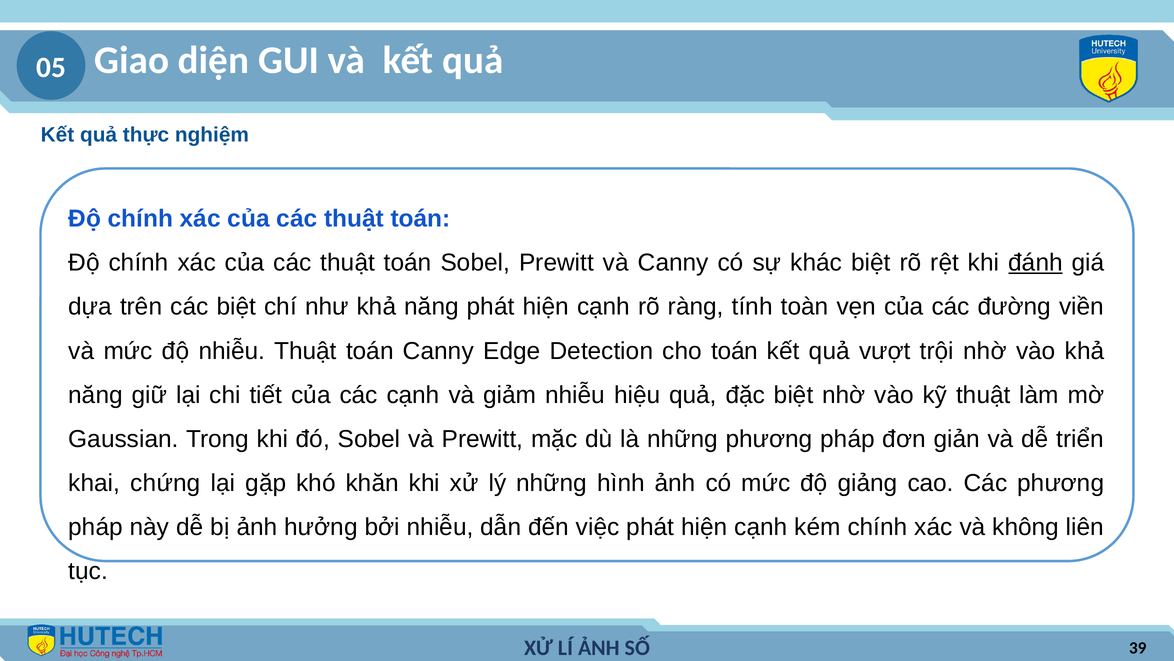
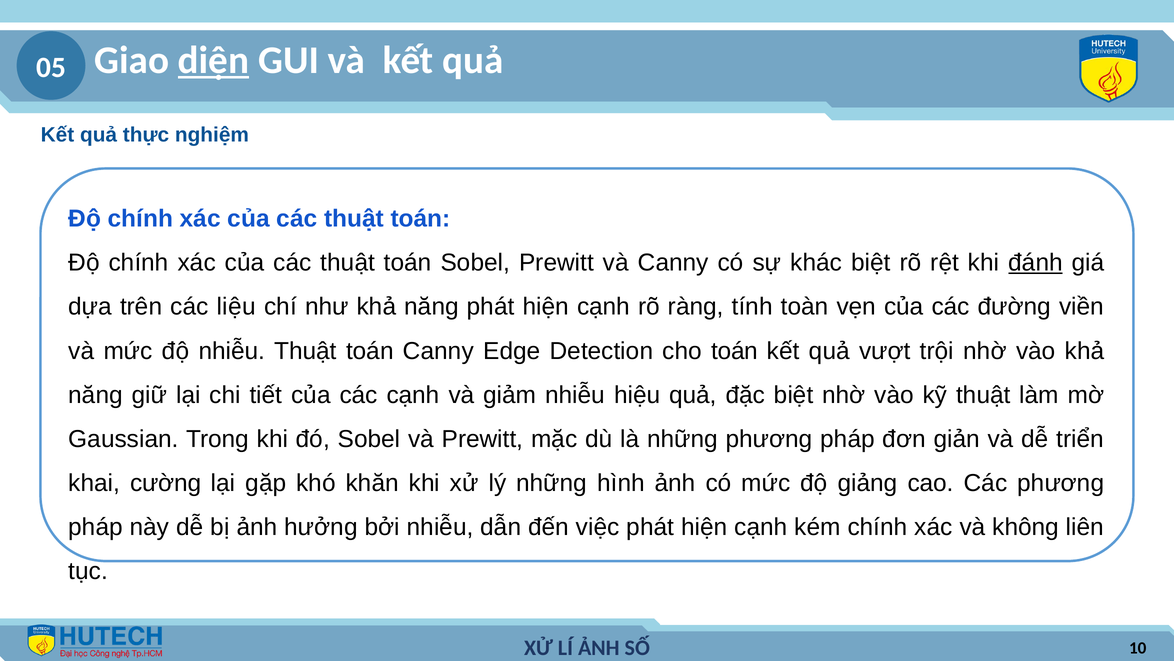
diện underline: none -> present
các biệt: biệt -> liệu
chứng: chứng -> cường
39: 39 -> 10
